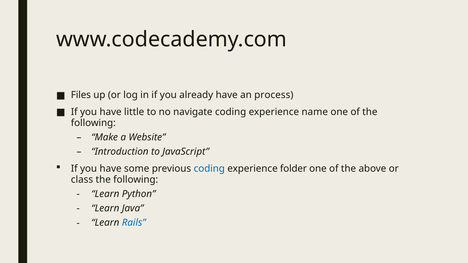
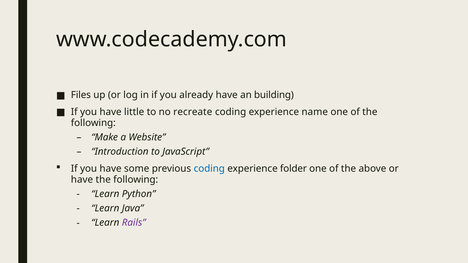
process: process -> building
navigate: navigate -> recreate
class at (82, 180): class -> have
Rails colour: blue -> purple
